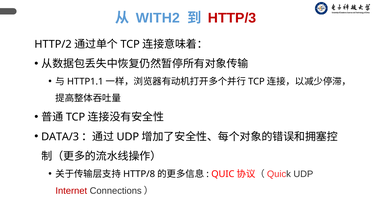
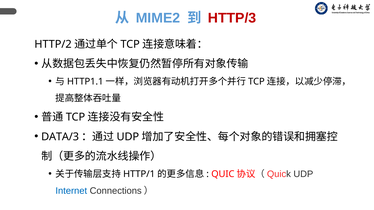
WITH2: WITH2 -> MIME2
HTTP/8: HTTP/8 -> HTTP/1
Internet colour: red -> blue
